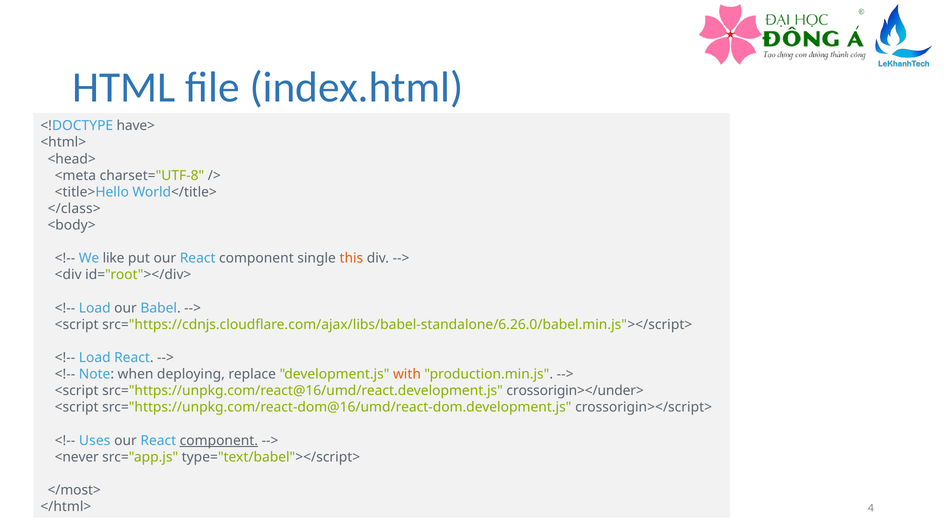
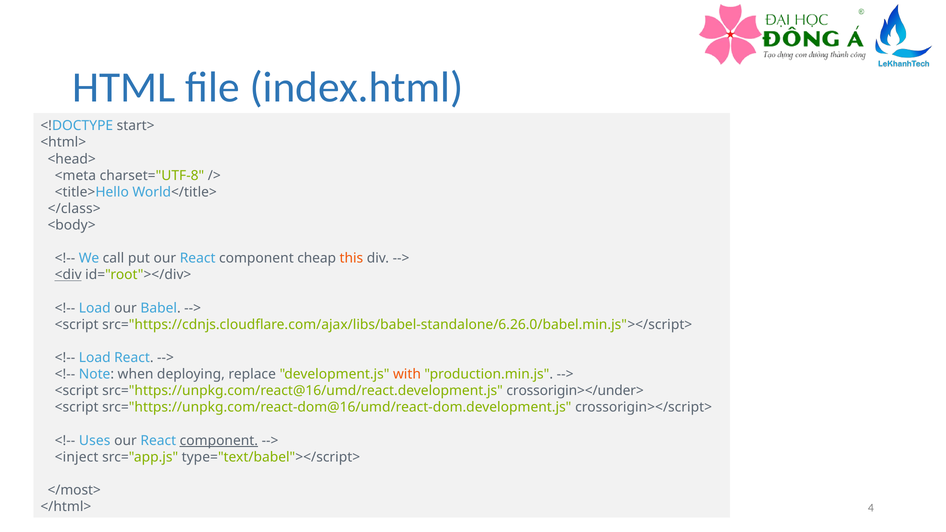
have>: have> -> start>
like: like -> call
single: single -> cheap
<div underline: none -> present
<never: <never -> <inject
